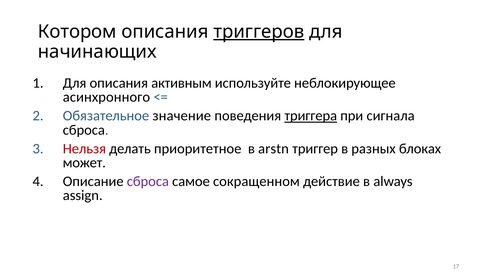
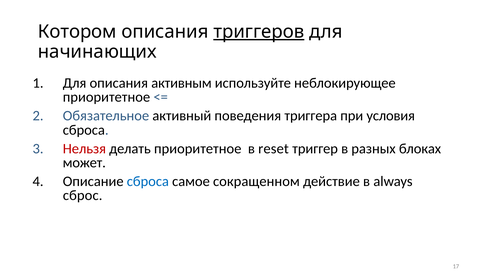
асинхронного at (106, 97): асинхронного -> приоритетное
значение: значение -> активный
триггера underline: present -> none
сигнала: сигнала -> условия
arstn: arstn -> reset
сброса at (148, 182) colour: purple -> blue
assign: assign -> сброс
